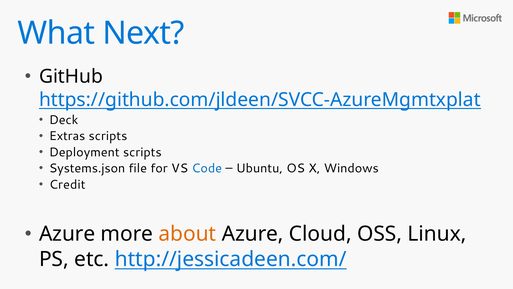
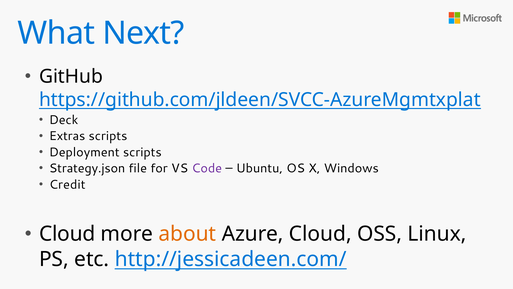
Systems.json: Systems.json -> Strategy.json
Code colour: blue -> purple
Azure at (67, 234): Azure -> Cloud
